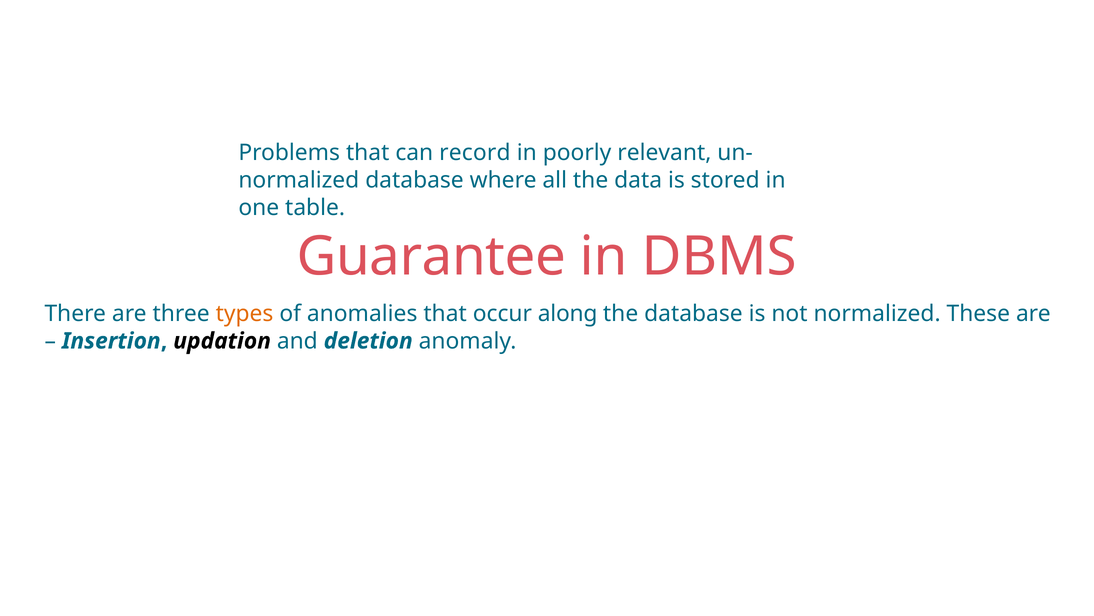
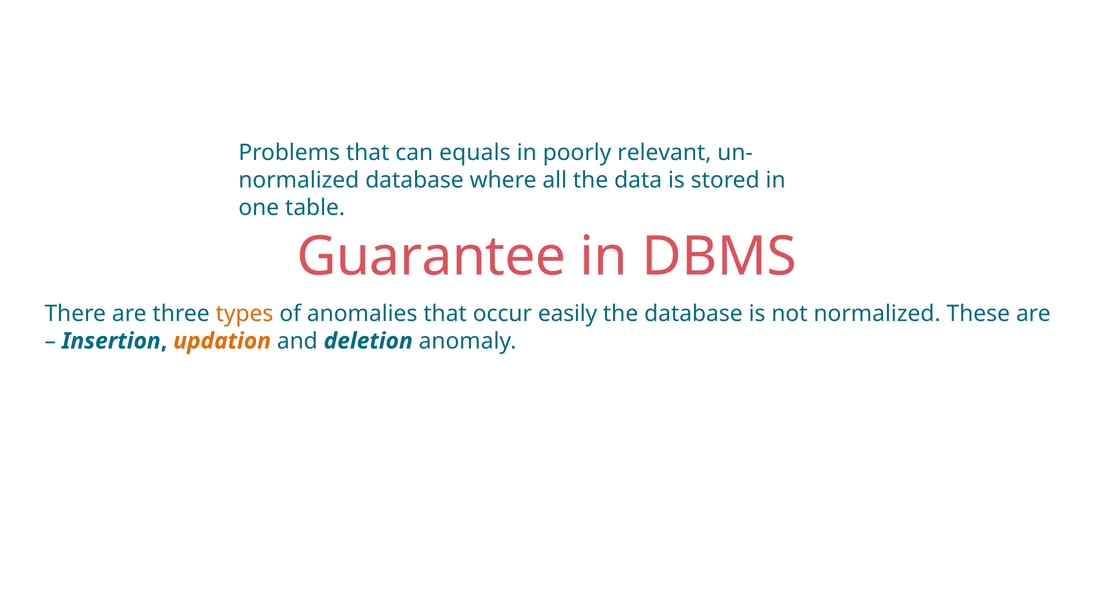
record: record -> equals
along: along -> easily
updation colour: black -> orange
